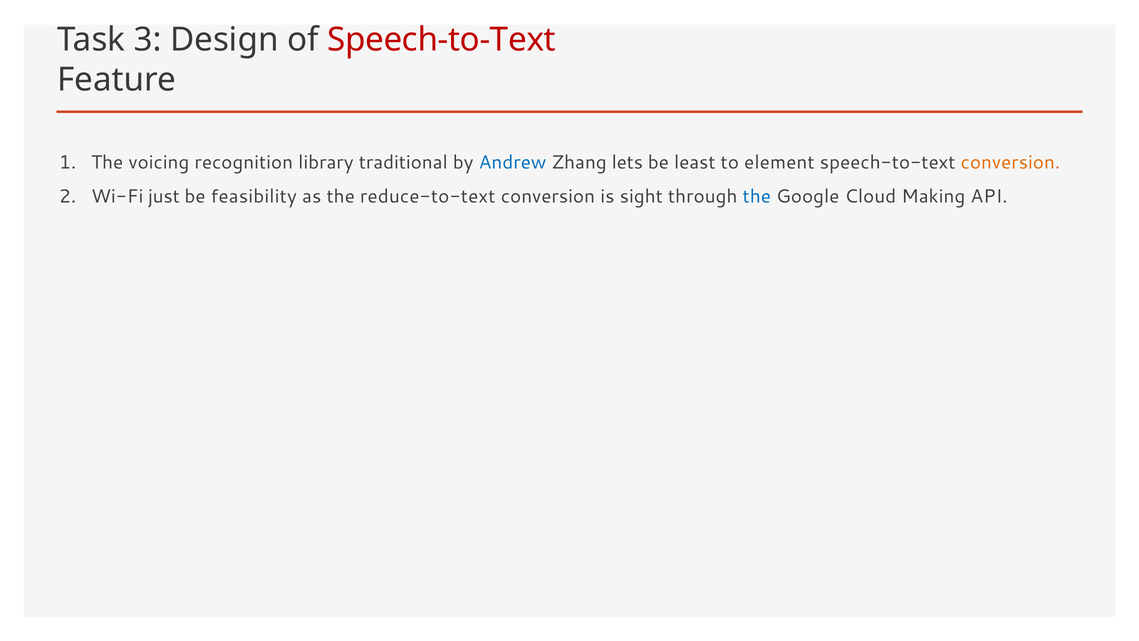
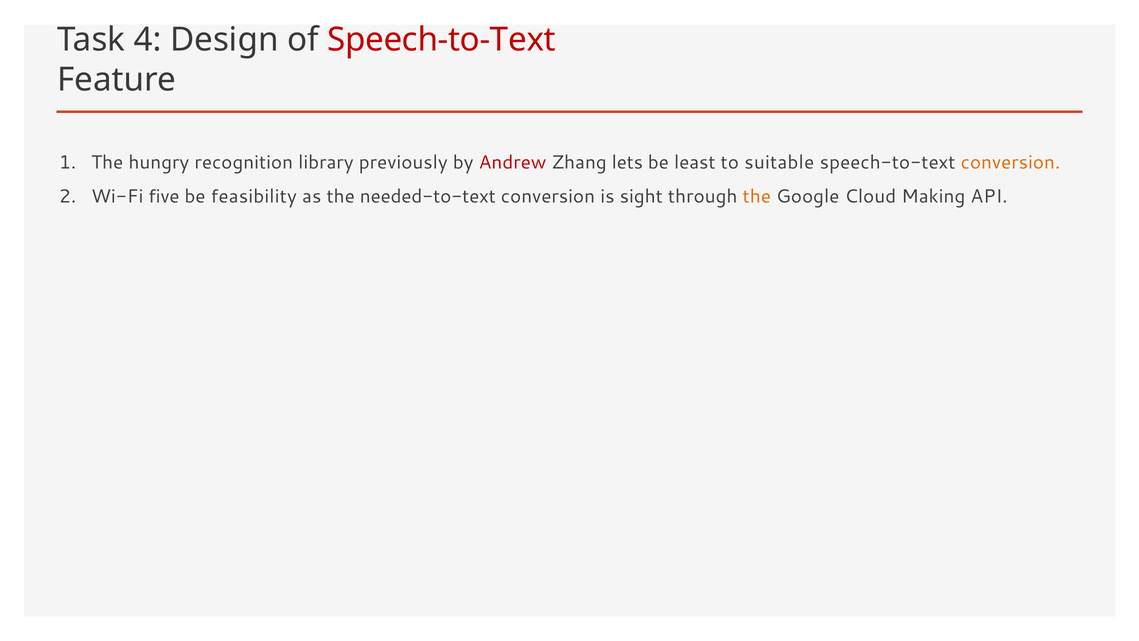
3: 3 -> 4
voicing: voicing -> hungry
traditional: traditional -> previously
Andrew colour: blue -> red
element: element -> suitable
just: just -> five
reduce-to-text: reduce-to-text -> needed-to-text
the at (757, 197) colour: blue -> orange
